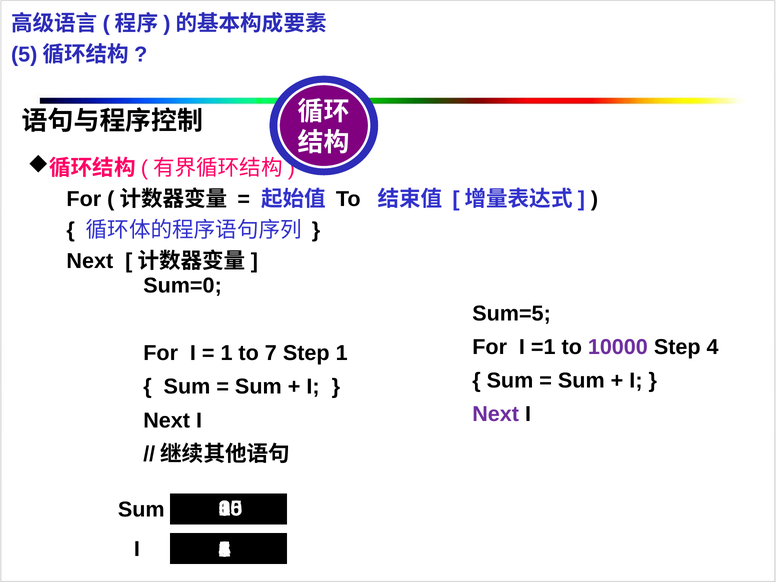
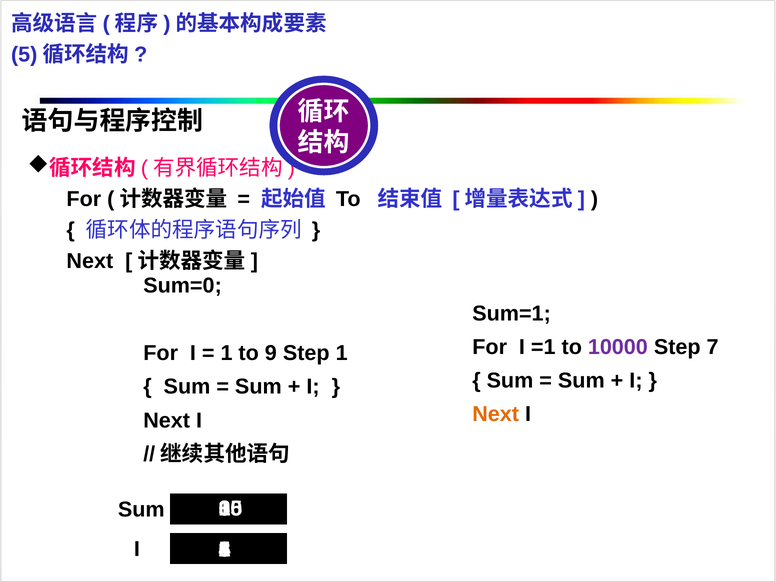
Sum=5: Sum=5 -> Sum=1
Step 4: 4 -> 7
7: 7 -> 9
Next at (496, 414) colour: purple -> orange
